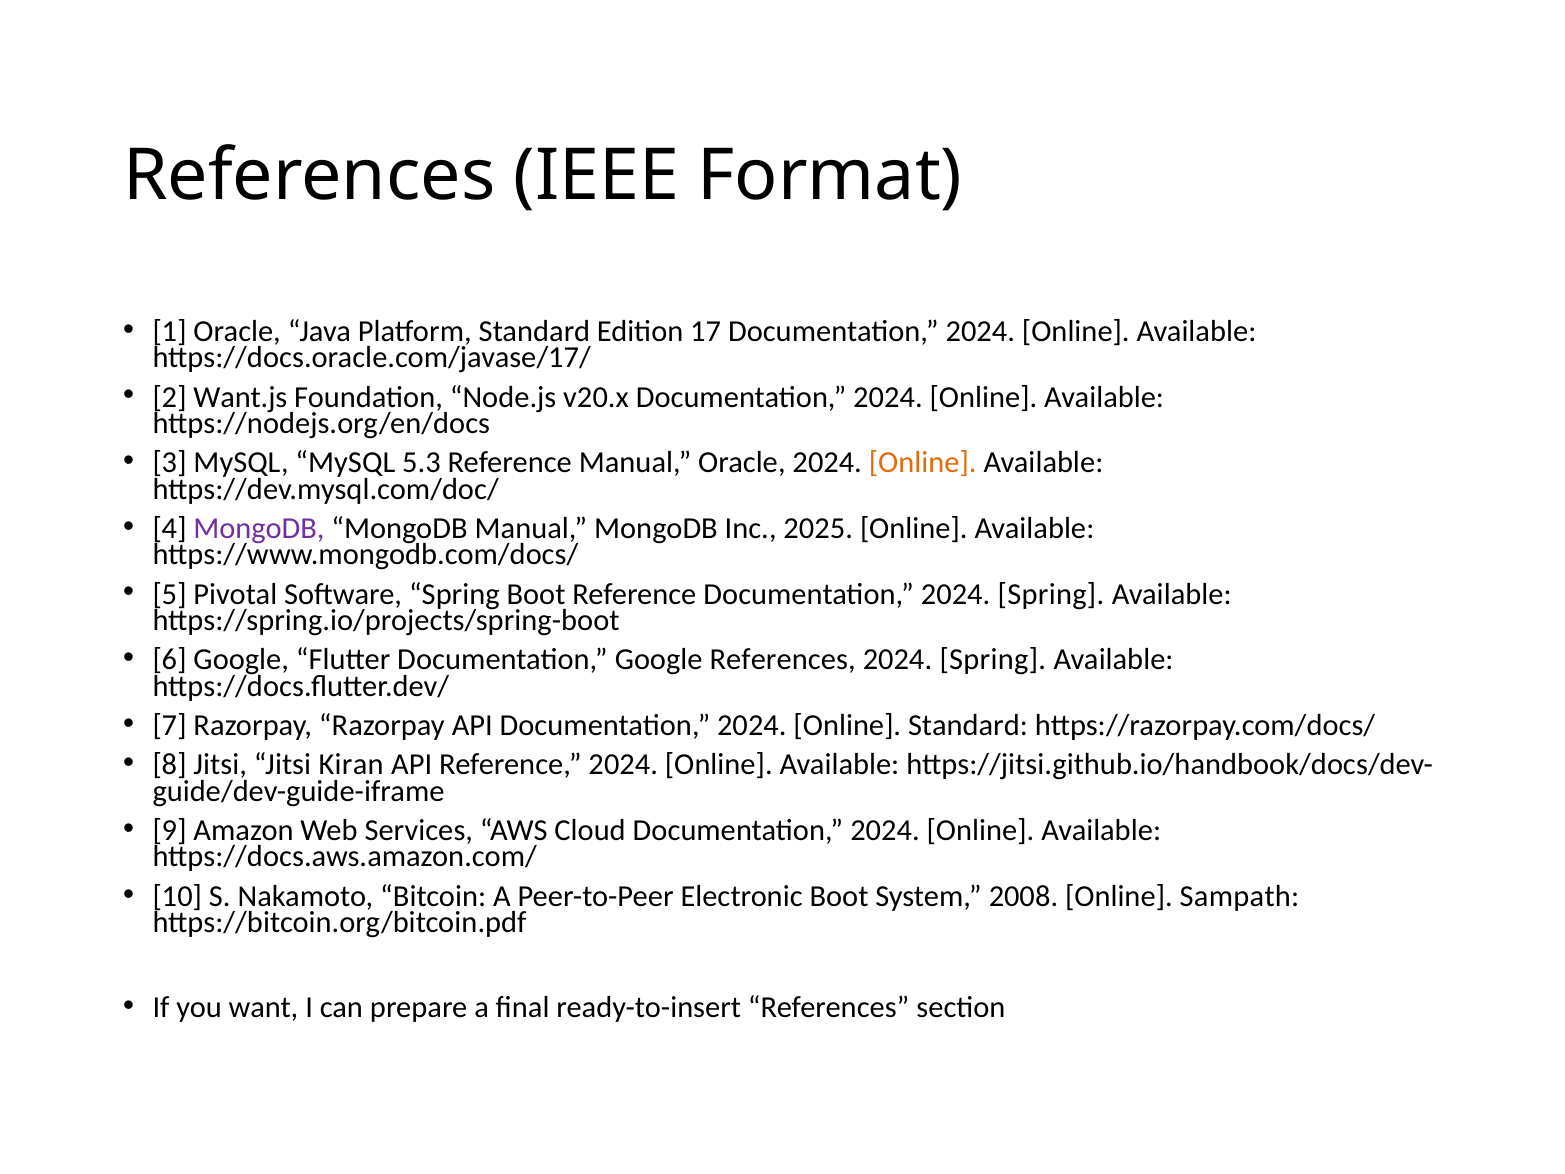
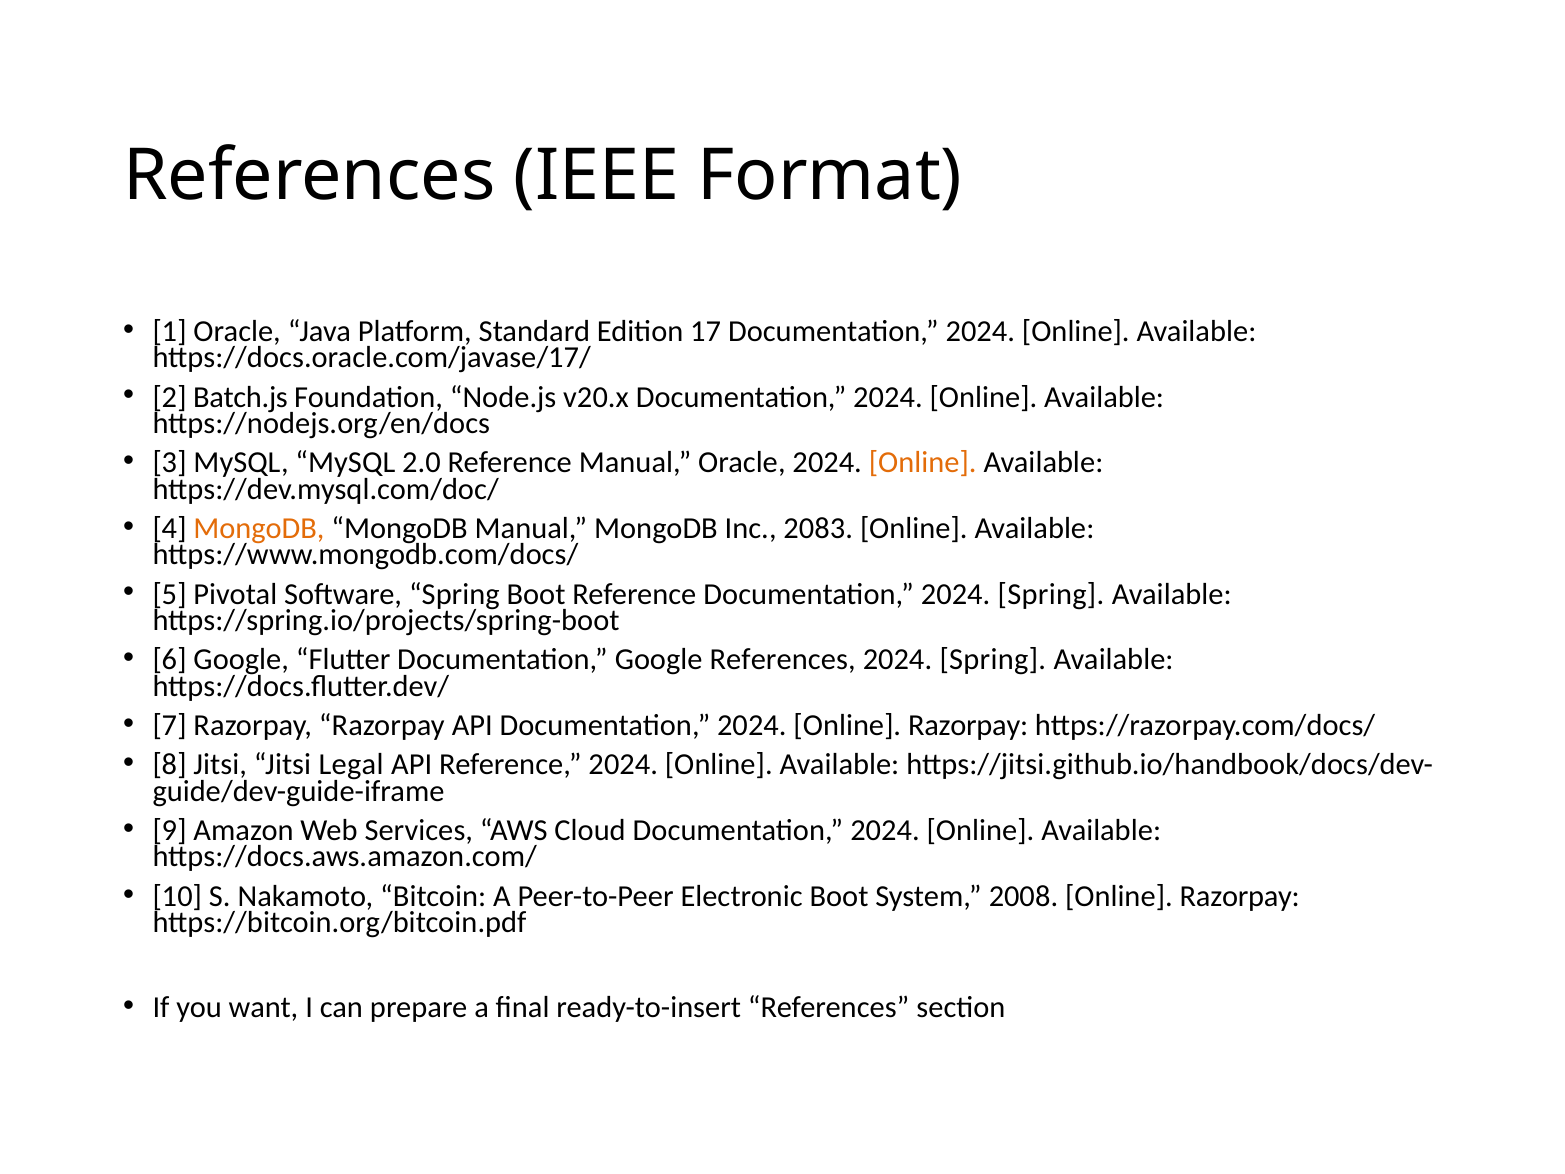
Want.js: Want.js -> Batch.js
5.3: 5.3 -> 2.0
MongoDB at (259, 528) colour: purple -> orange
2025: 2025 -> 2083
2024 Online Standard: Standard -> Razorpay
Kiran: Kiran -> Legal
2008 Online Sampath: Sampath -> Razorpay
